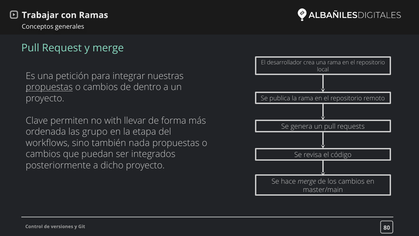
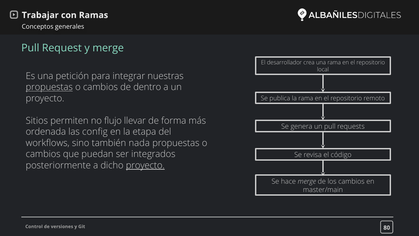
Clave: Clave -> Sitios
with: with -> flujo
grupo: grupo -> config
proyecto at (145, 165) underline: none -> present
